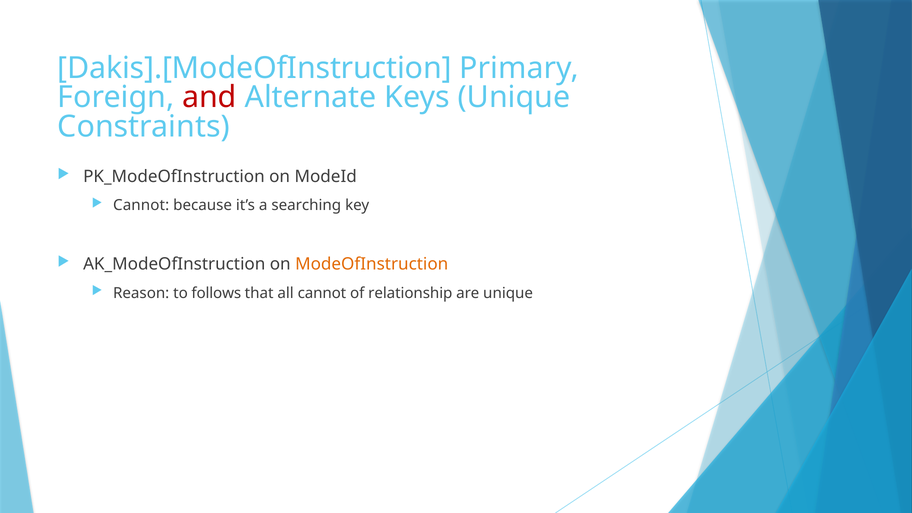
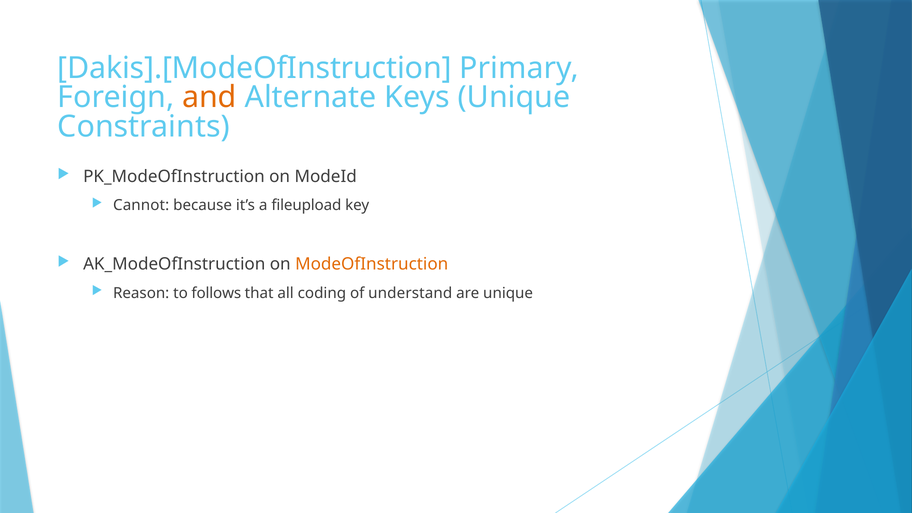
and colour: red -> orange
searching: searching -> fileupload
all cannot: cannot -> coding
relationship: relationship -> understand
